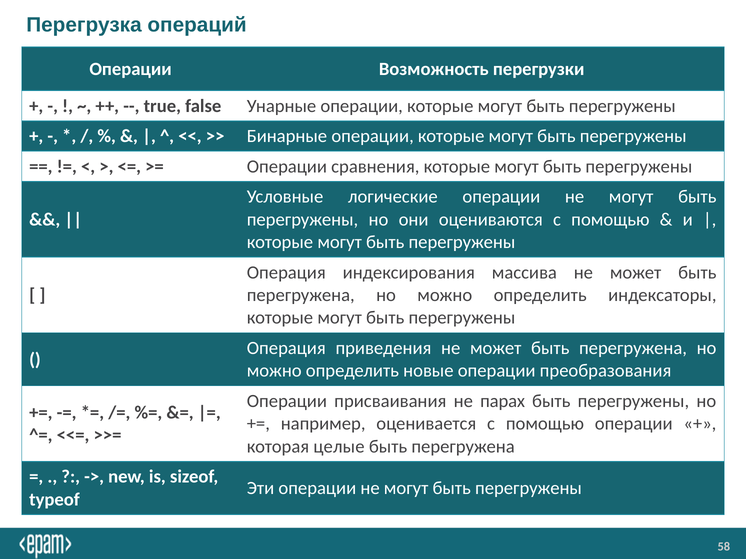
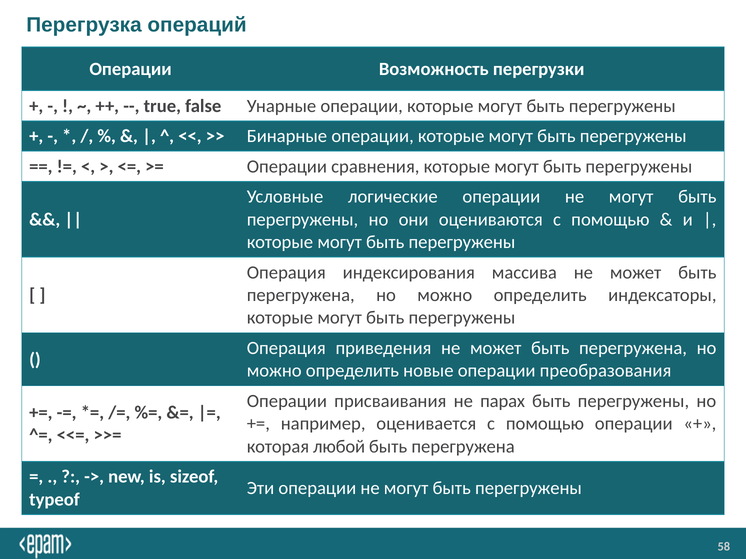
целые: целые -> любой
